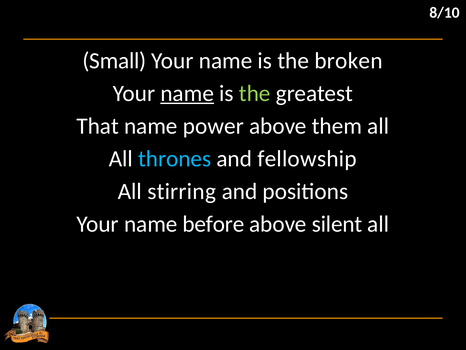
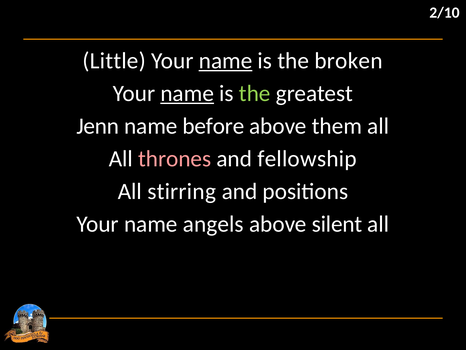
8/10: 8/10 -> 2/10
Small: Small -> Little
name at (226, 61) underline: none -> present
That: That -> Jenn
power: power -> before
thrones colour: light blue -> pink
before: before -> angels
